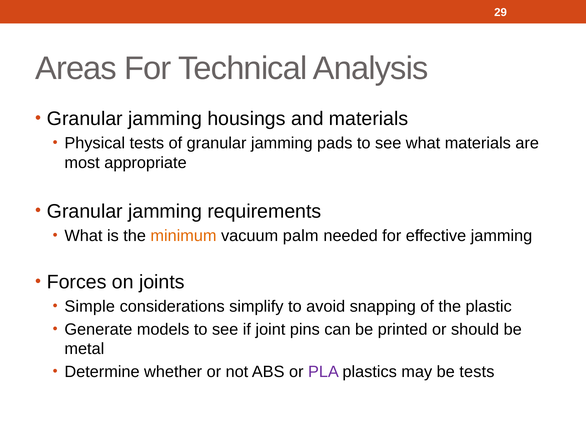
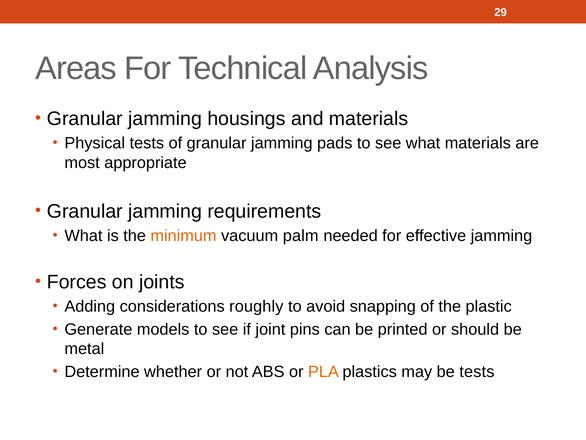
Simple: Simple -> Adding
simplify: simplify -> roughly
PLA colour: purple -> orange
